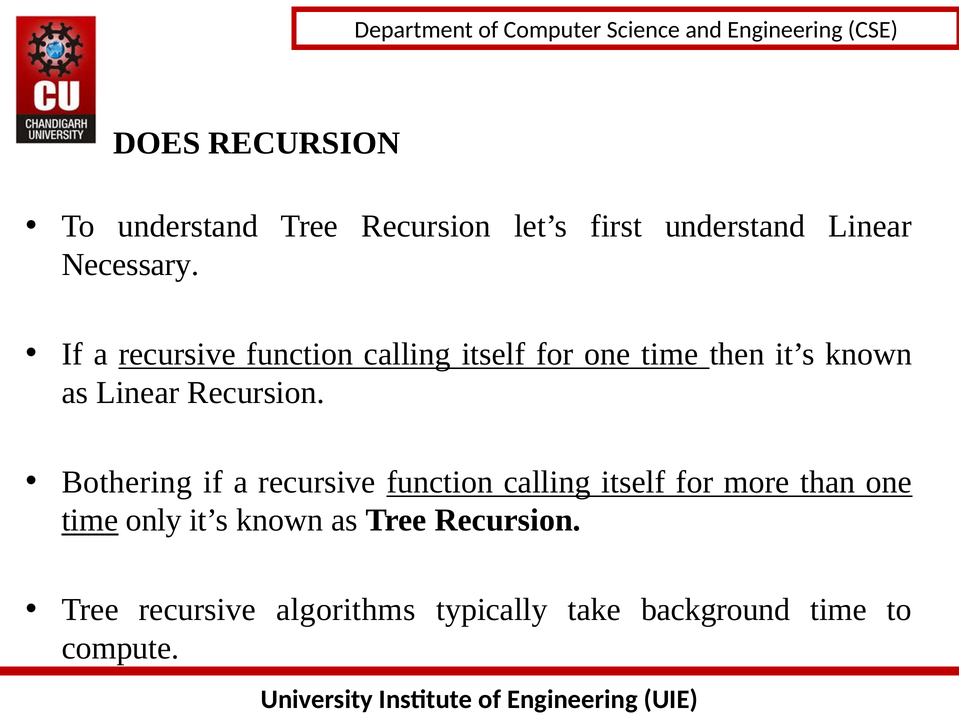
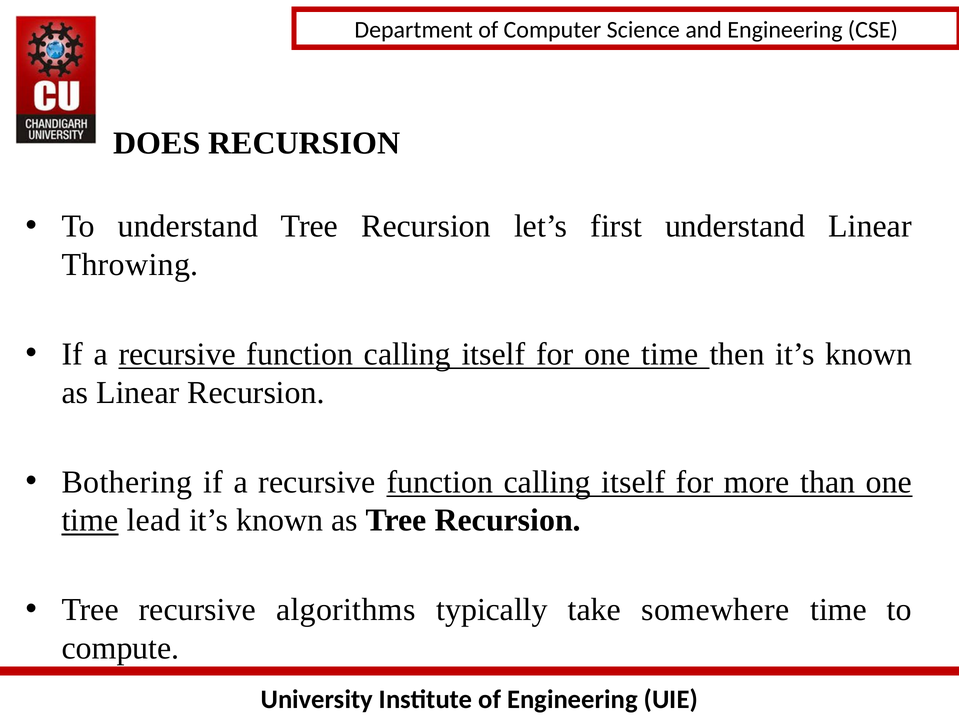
Necessary: Necessary -> Throwing
only: only -> lead
background: background -> somewhere
